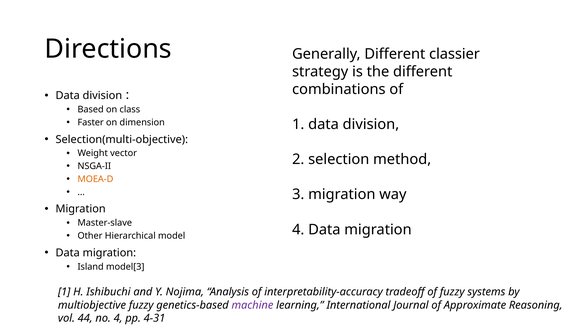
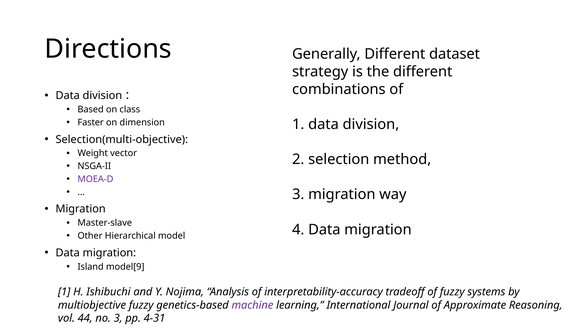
classier: classier -> dataset
MOEA-D colour: orange -> purple
model[3: model[3 -> model[9
no 4: 4 -> 3
